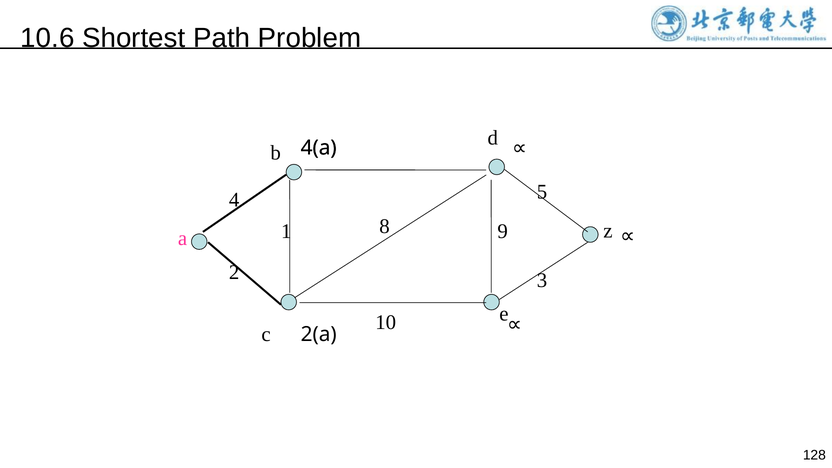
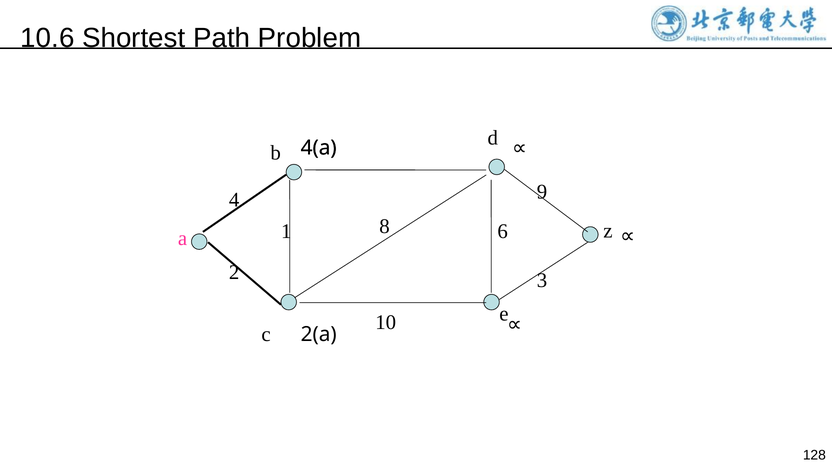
5: 5 -> 9
9: 9 -> 6
